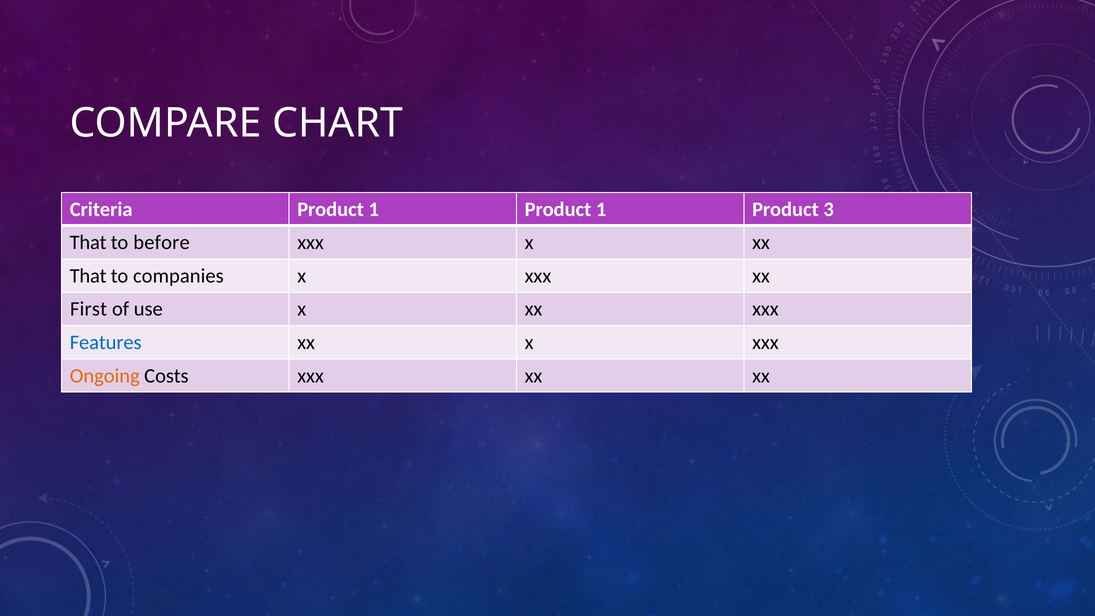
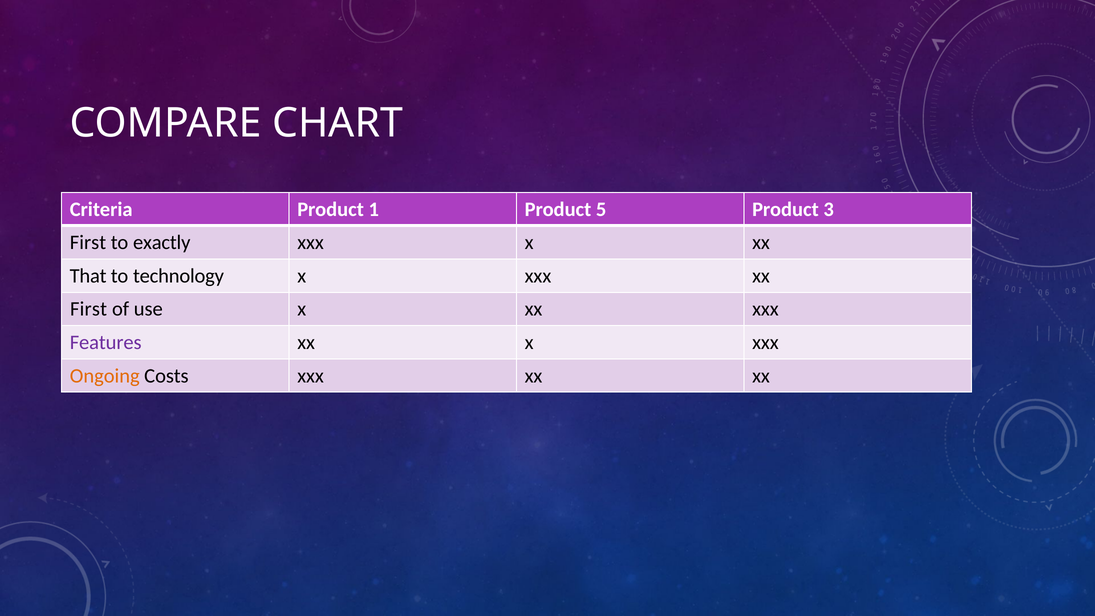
1 Product 1: 1 -> 5
That at (88, 243): That -> First
before: before -> exactly
companies: companies -> technology
Features colour: blue -> purple
